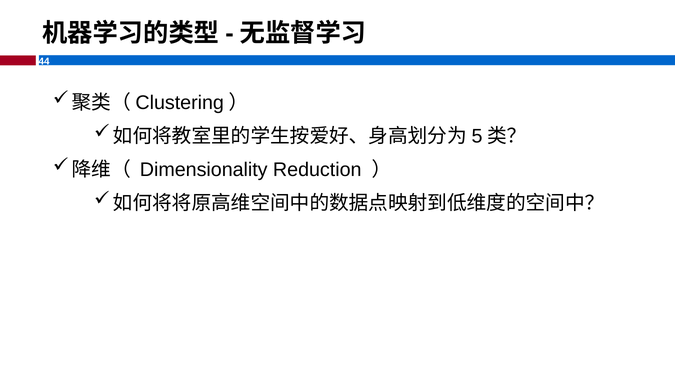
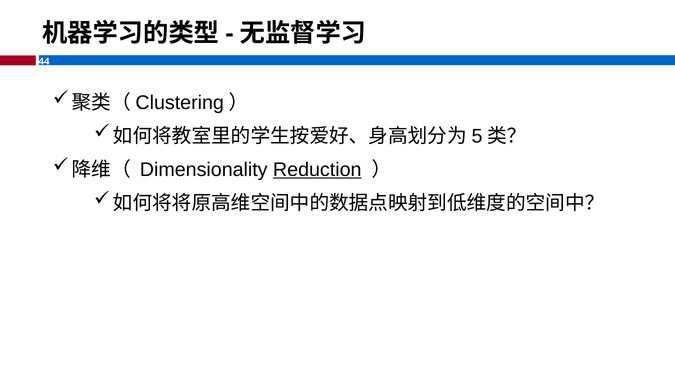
Reduction underline: none -> present
